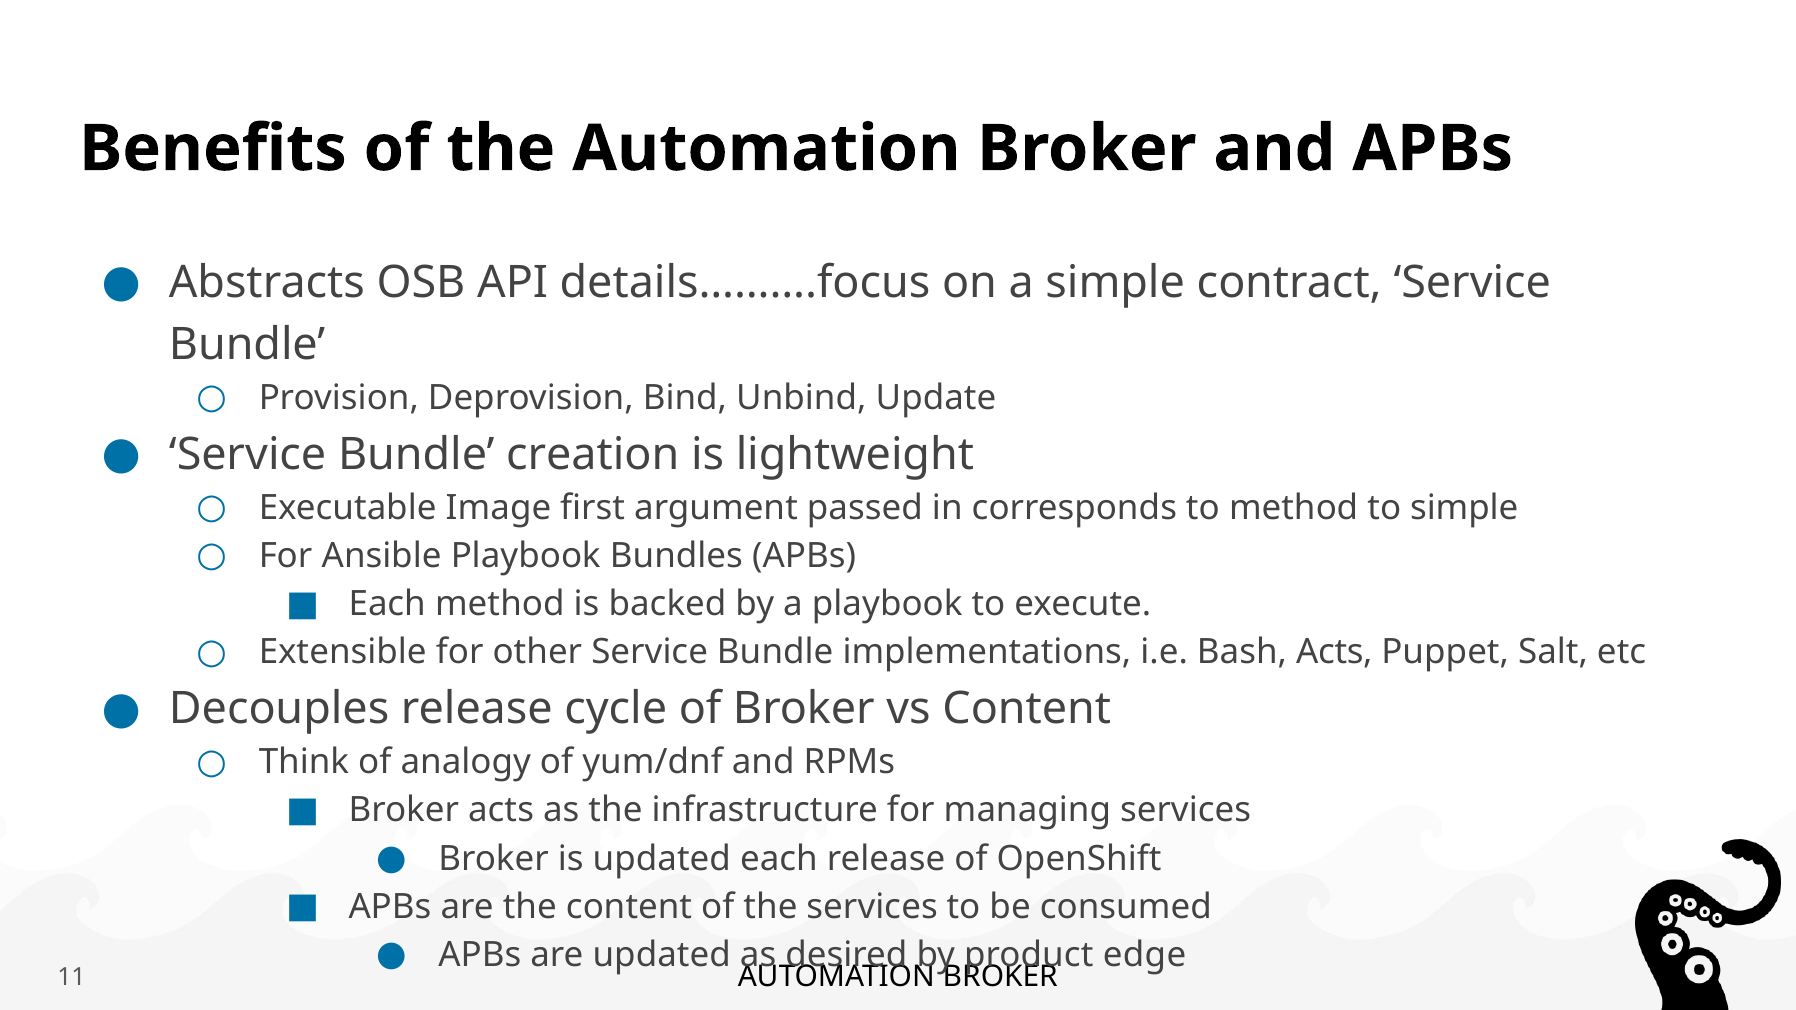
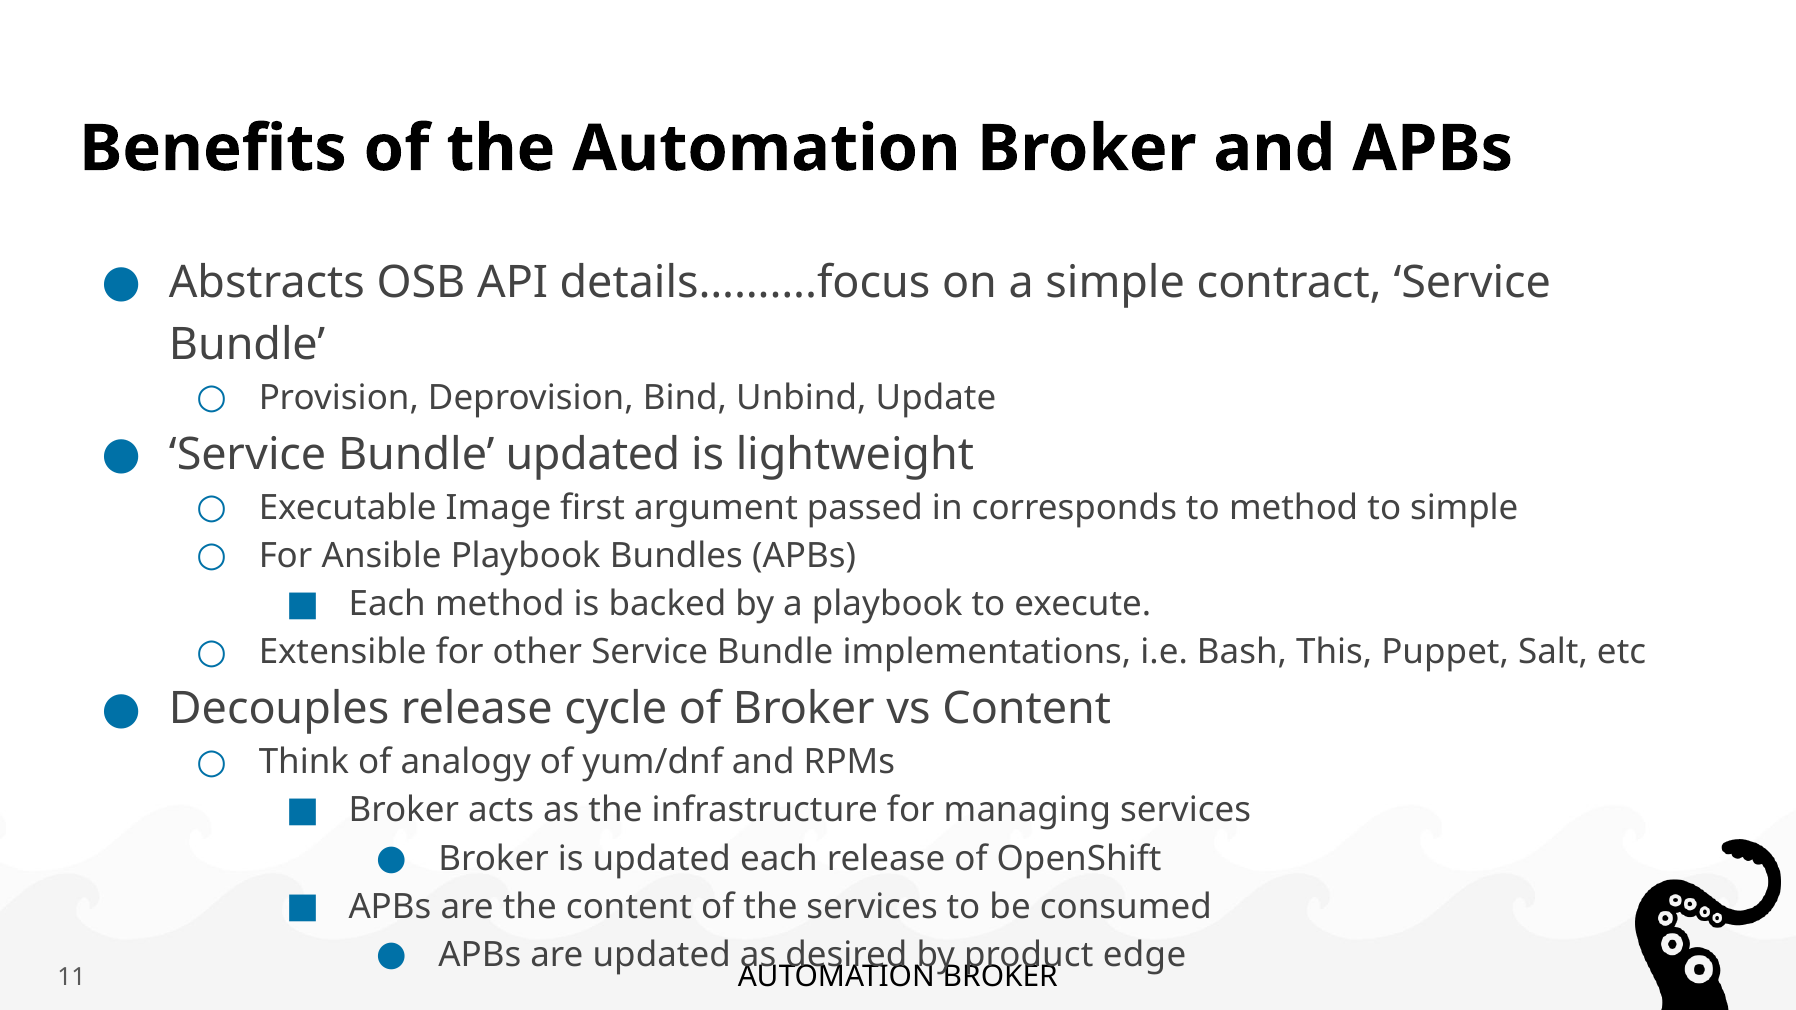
Bundle creation: creation -> updated
Bash Acts: Acts -> This
